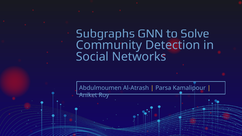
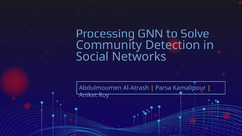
Subgraphs: Subgraphs -> Processing
